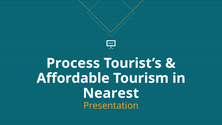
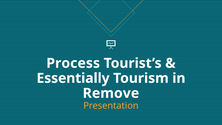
Affordable: Affordable -> Essentially
Nearest: Nearest -> Remove
